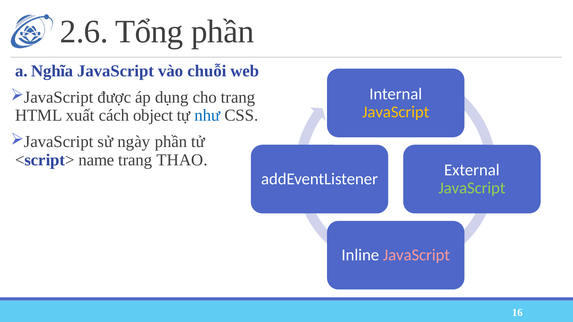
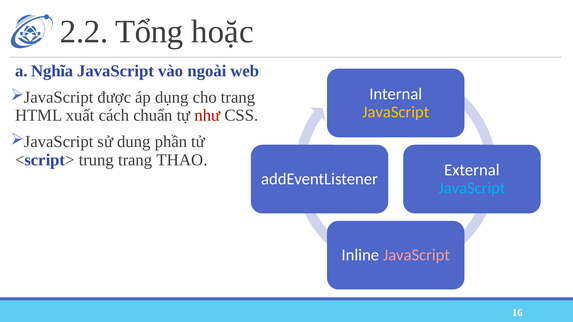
2.6: 2.6 -> 2.2
Tổng phần: phần -> hoặc
chuỗi: chuỗi -> ngoài
object: object -> chuẩn
như colour: blue -> red
ngày: ngày -> dung
name: name -> trung
JavaScript at (472, 188) colour: light green -> light blue
